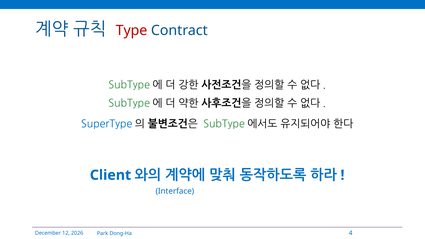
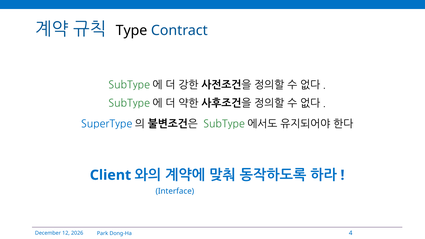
Type colour: red -> black
